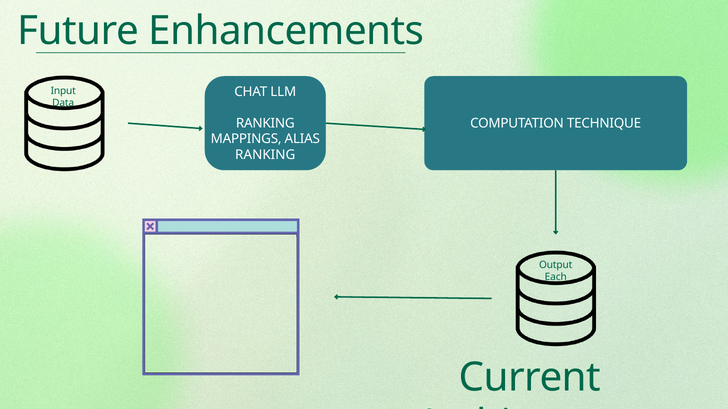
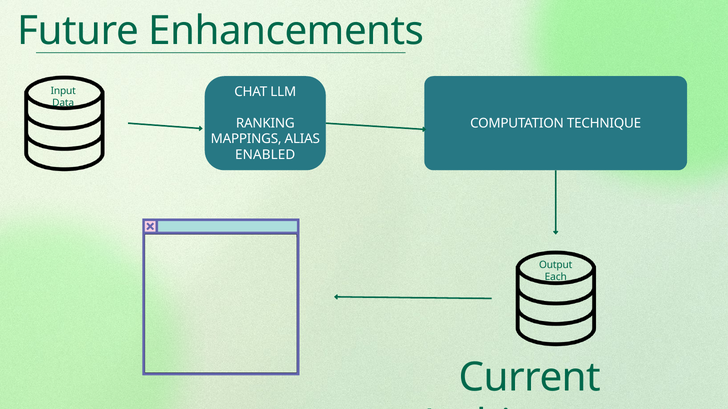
RANKING at (265, 155): RANKING -> ENABLED
